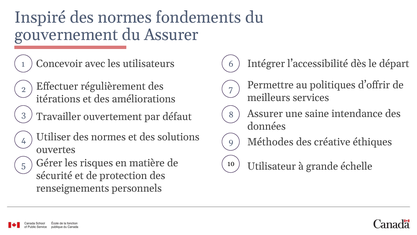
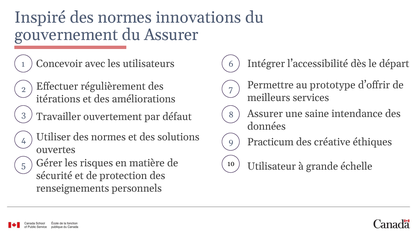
fondements: fondements -> innovations
politiques: politiques -> prototype
Méthodes: Méthodes -> Practicum
